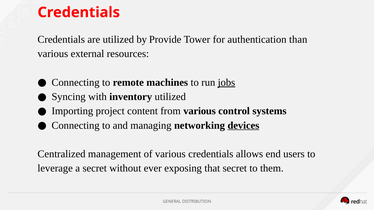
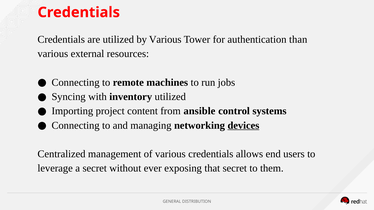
by Provide: Provide -> Various
jobs underline: present -> none
from various: various -> ansible
